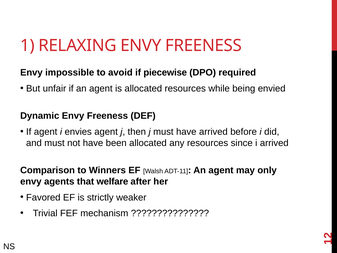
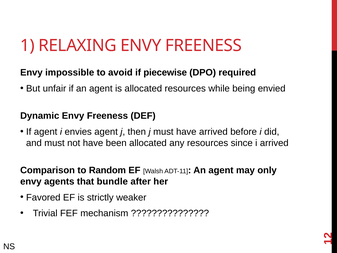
Winners: Winners -> Random
welfare: welfare -> bundle
